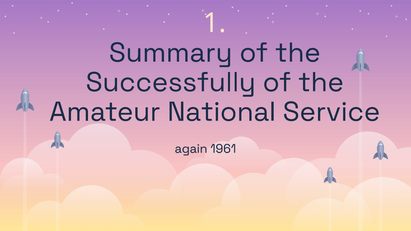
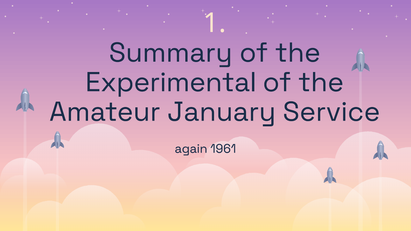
Successfully: Successfully -> Experimental
National: National -> January
